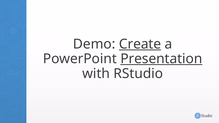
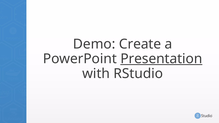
Create underline: present -> none
